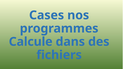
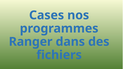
Calcule: Calcule -> Ranger
